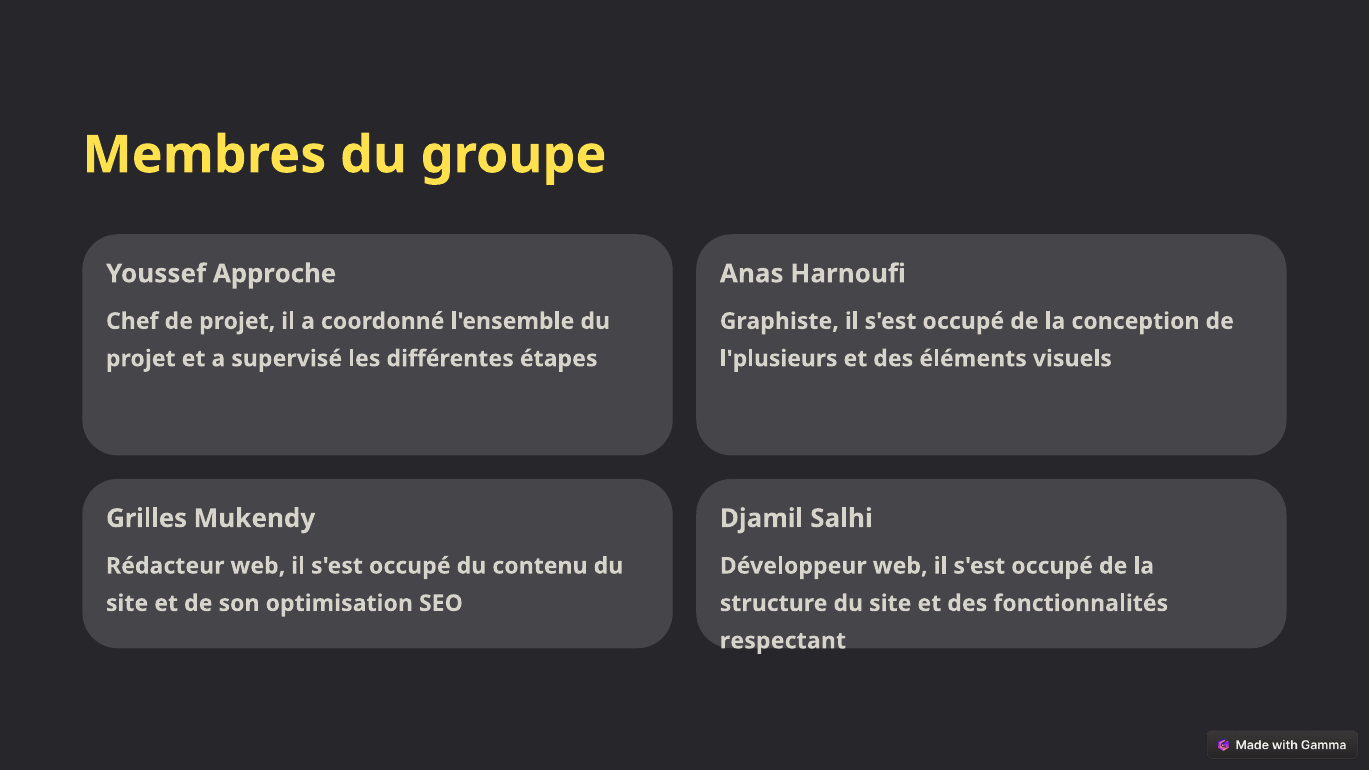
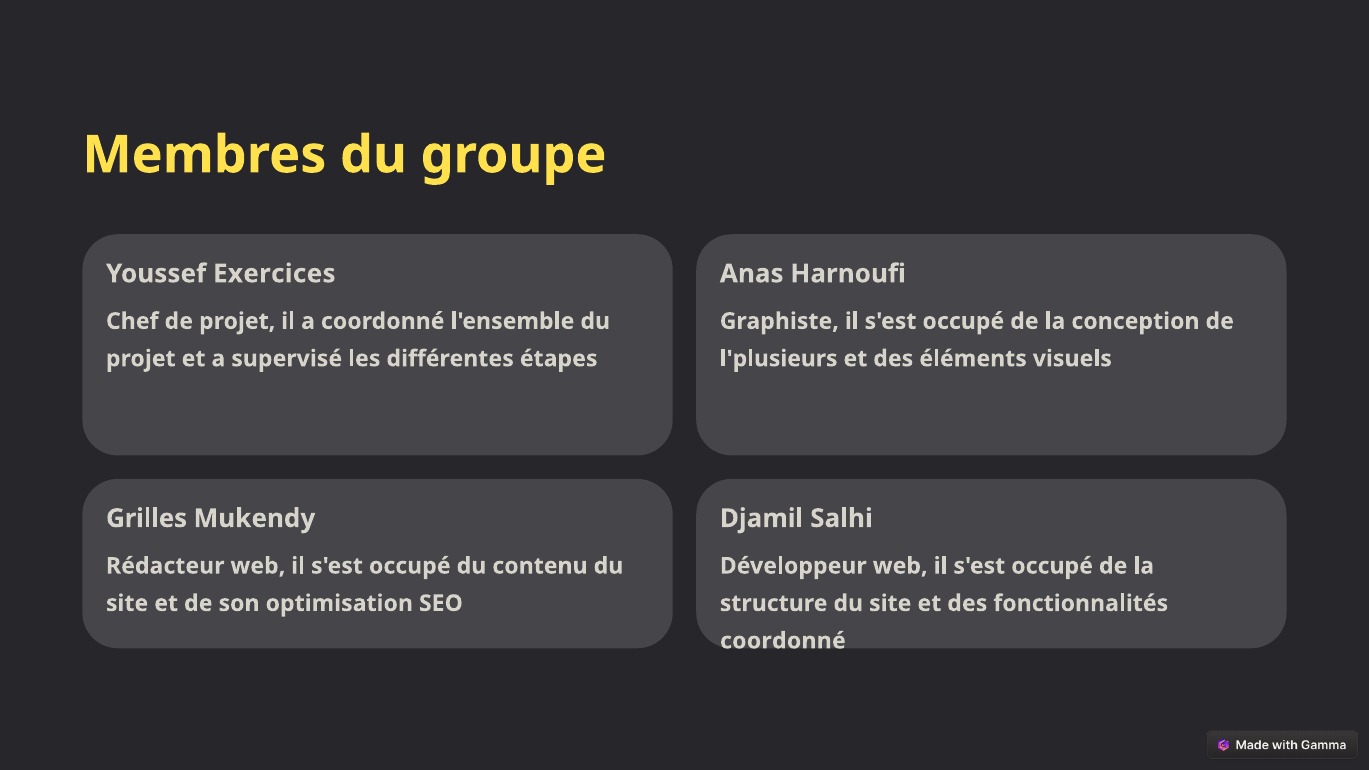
Approche: Approche -> Exercices
respectant at (783, 641): respectant -> coordonné
